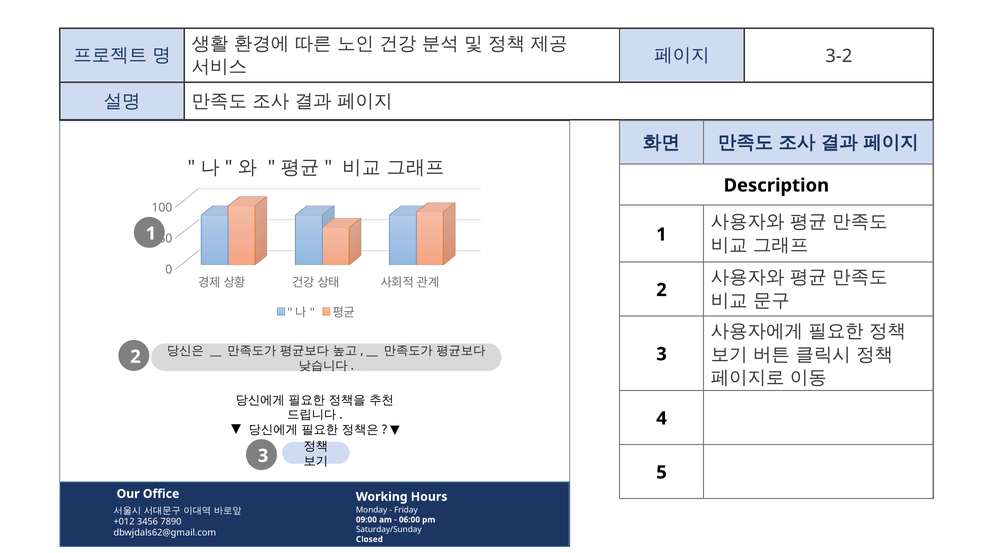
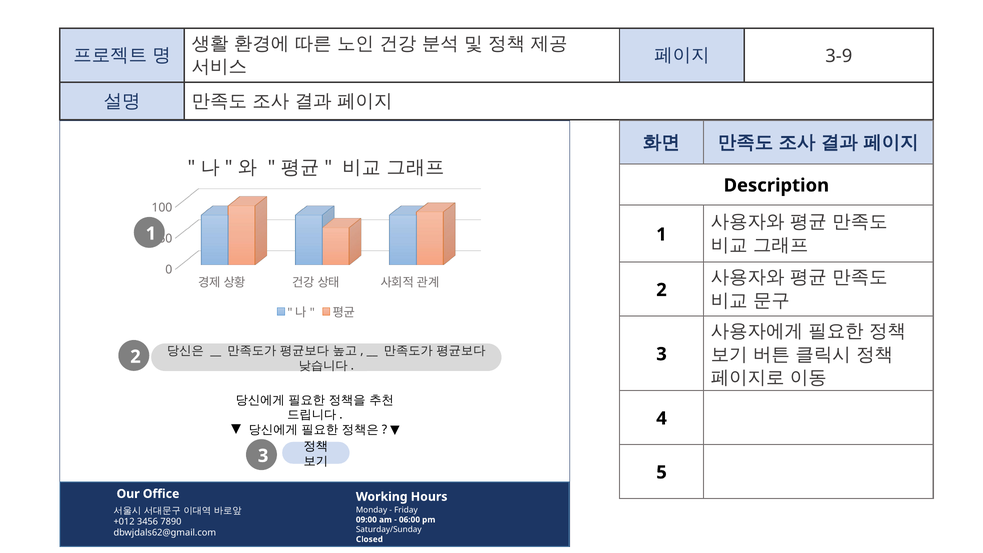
3-2: 3-2 -> 3-9
